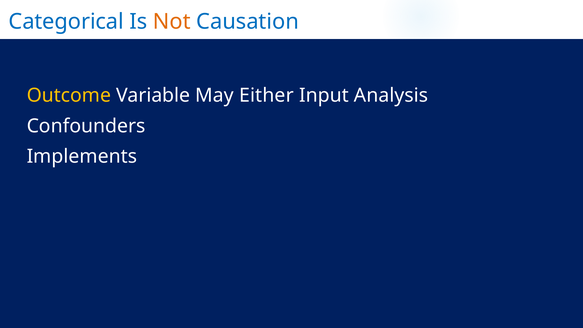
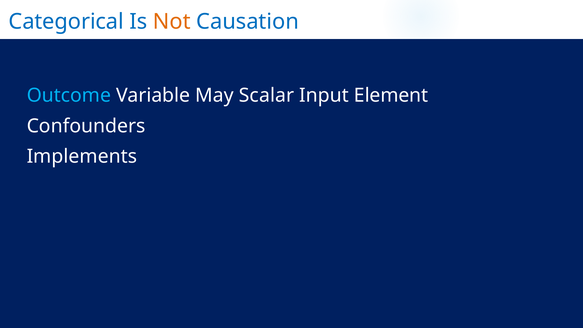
Outcome colour: yellow -> light blue
Either: Either -> Scalar
Analysis: Analysis -> Element
